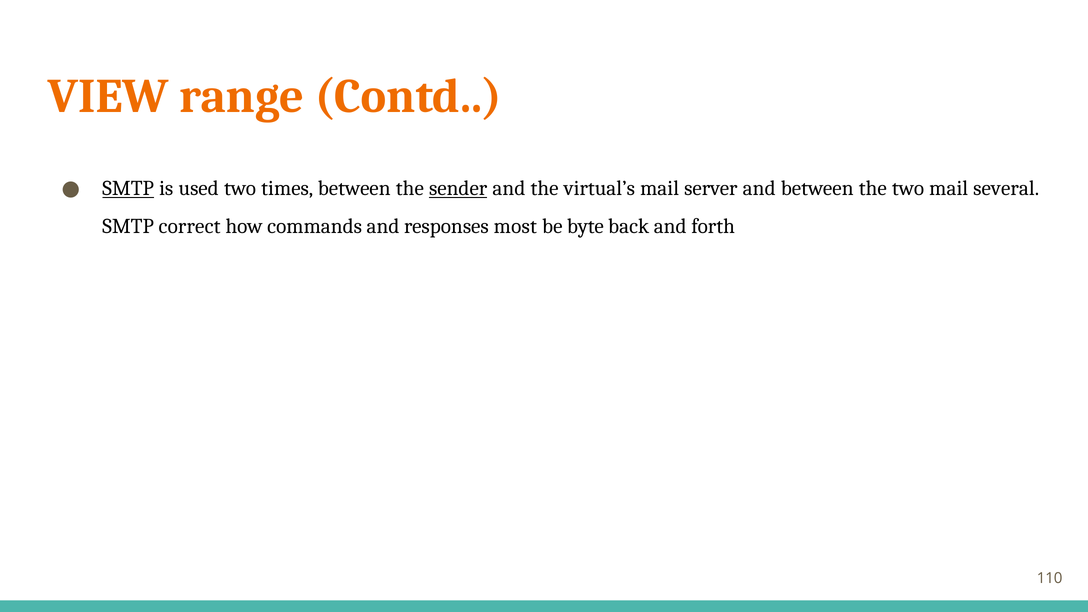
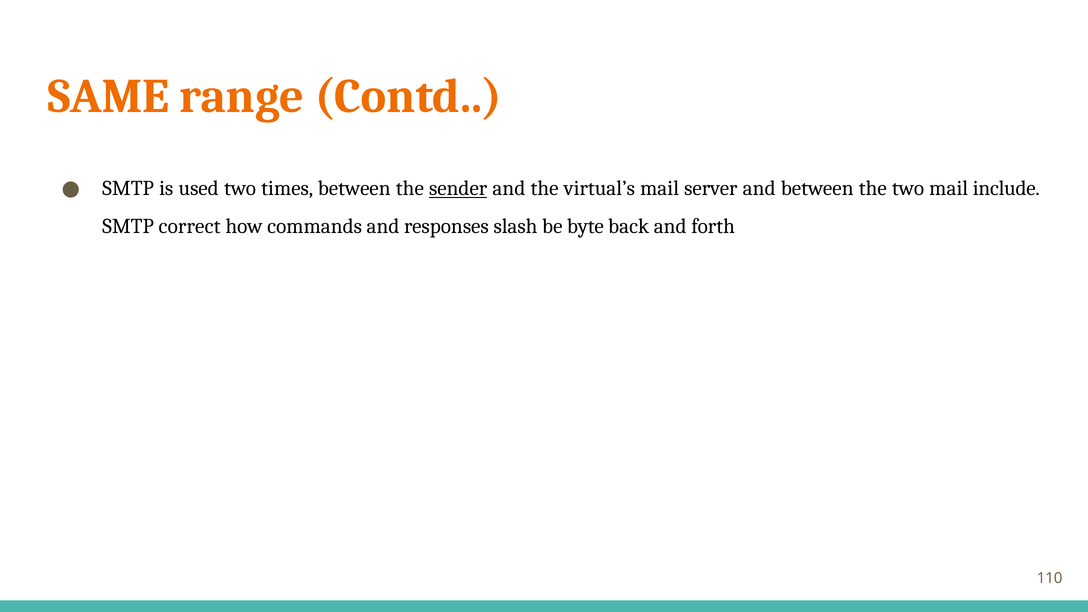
VIEW: VIEW -> SAME
SMTP at (128, 188) underline: present -> none
several: several -> include
most: most -> slash
